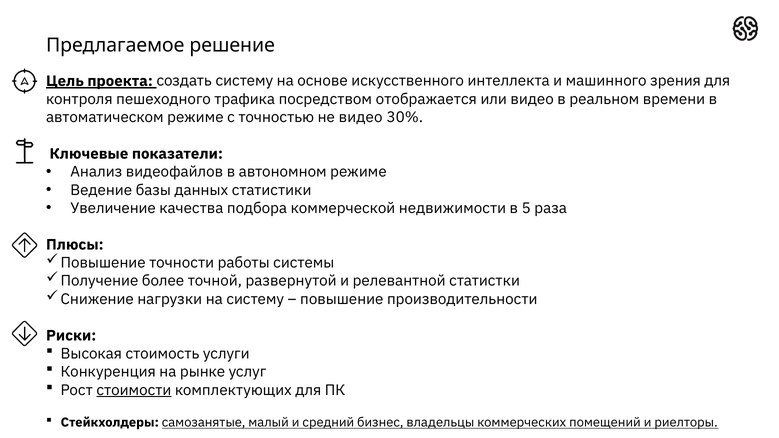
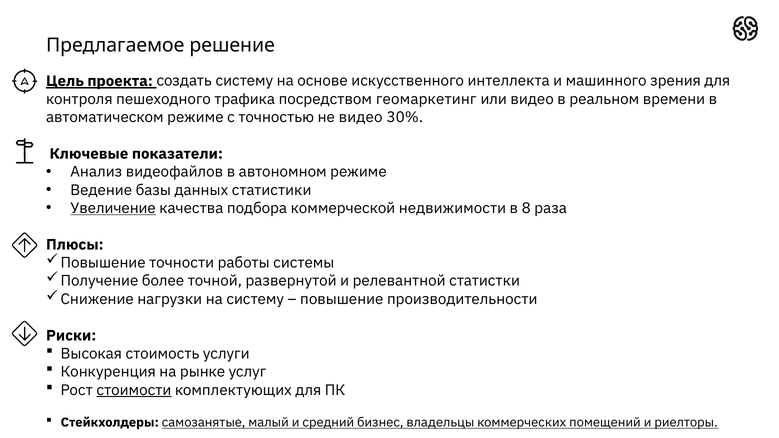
отображается: отображается -> геомаркетинг
Увеличение underline: none -> present
5: 5 -> 8
